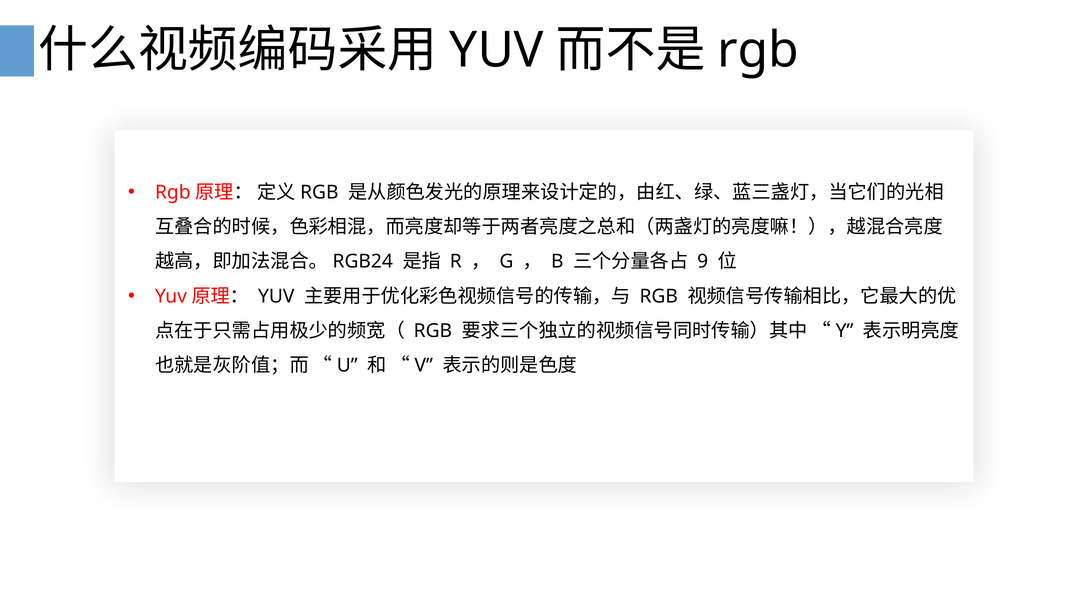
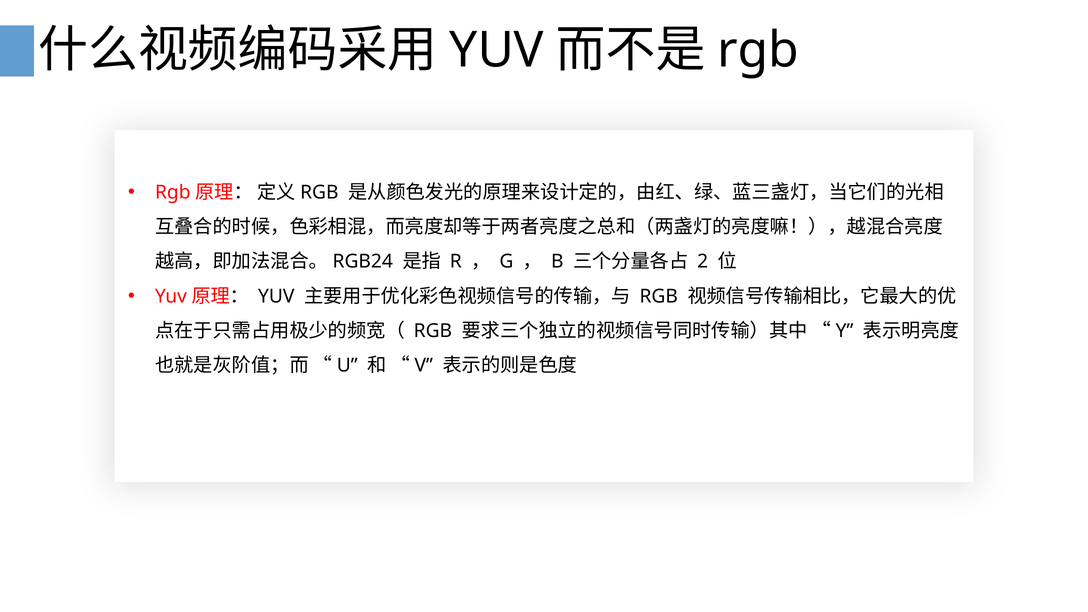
9: 9 -> 2
